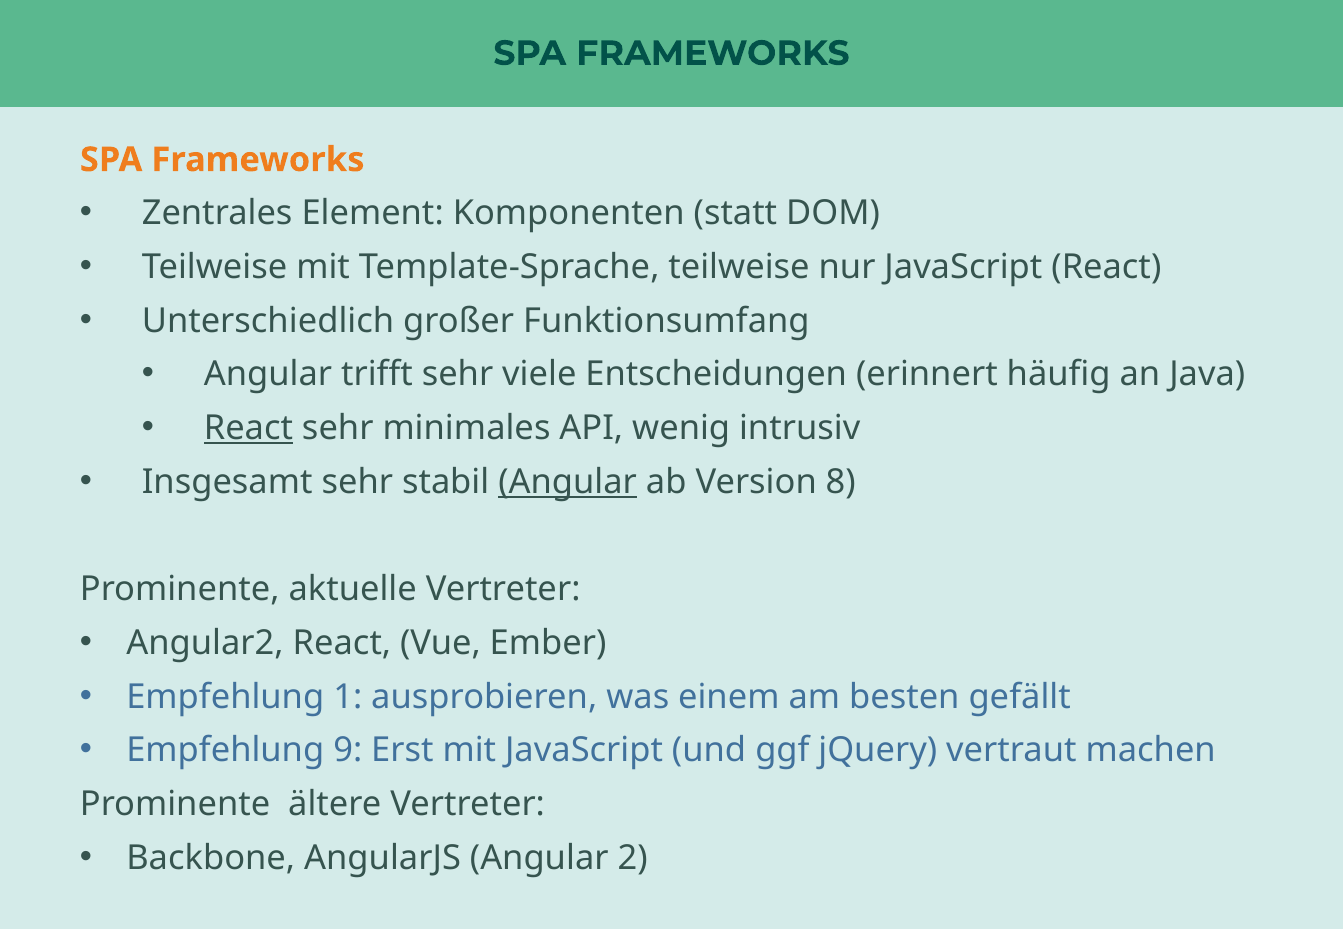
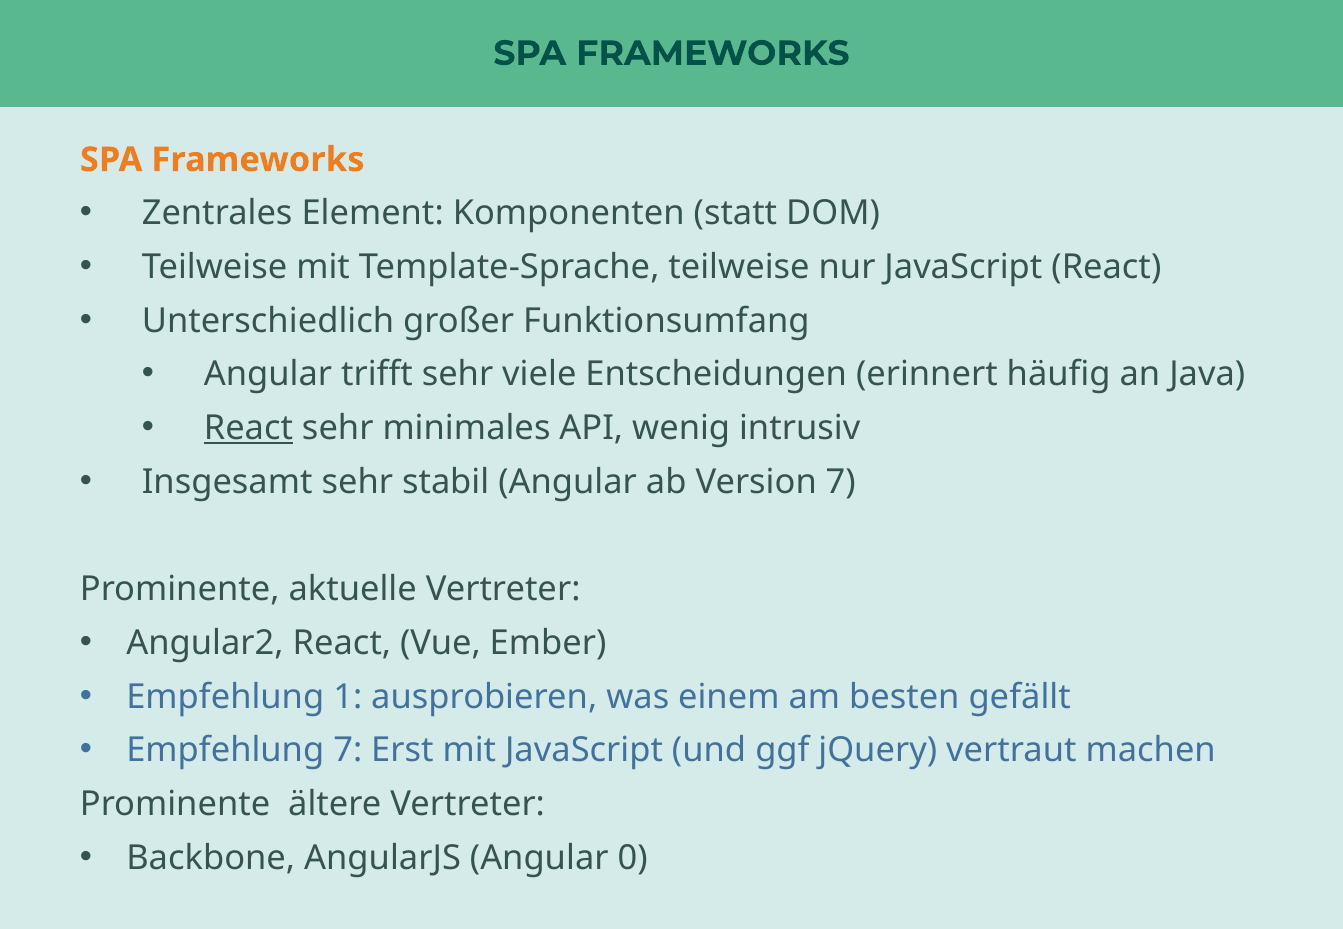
Angular at (568, 482) underline: present -> none
Version 8: 8 -> 7
Empfehlung 9: 9 -> 7
2: 2 -> 0
